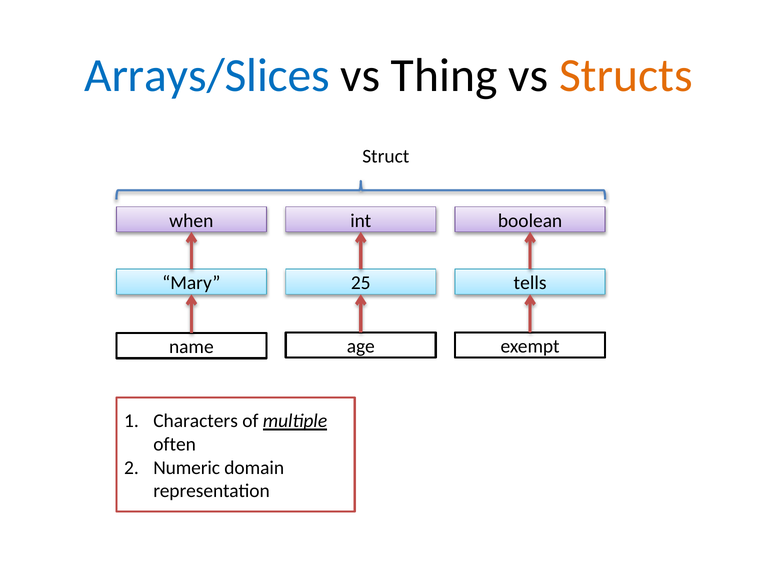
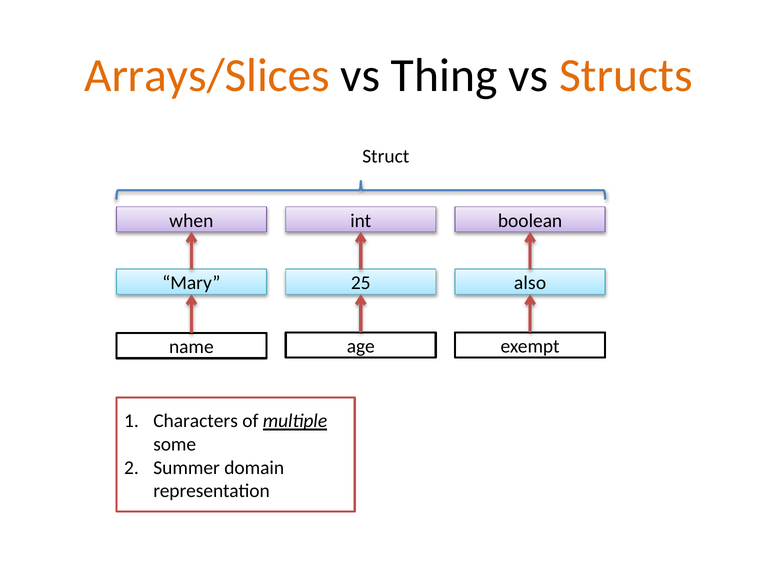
Arrays/Slices colour: blue -> orange
tells: tells -> also
often: often -> some
Numeric: Numeric -> Summer
